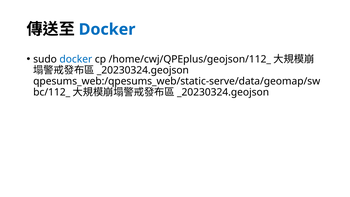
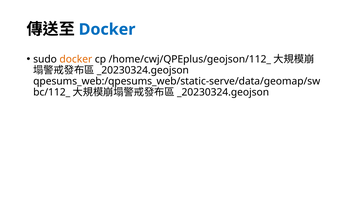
docker at (76, 59) colour: blue -> orange
